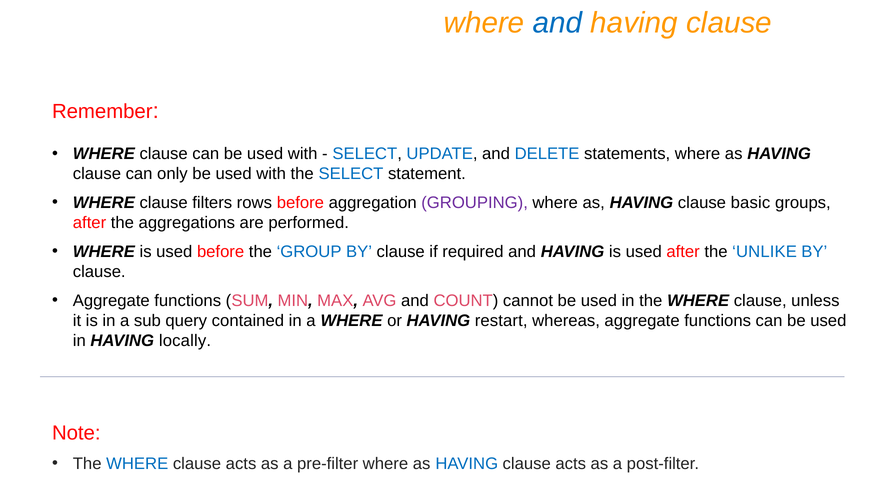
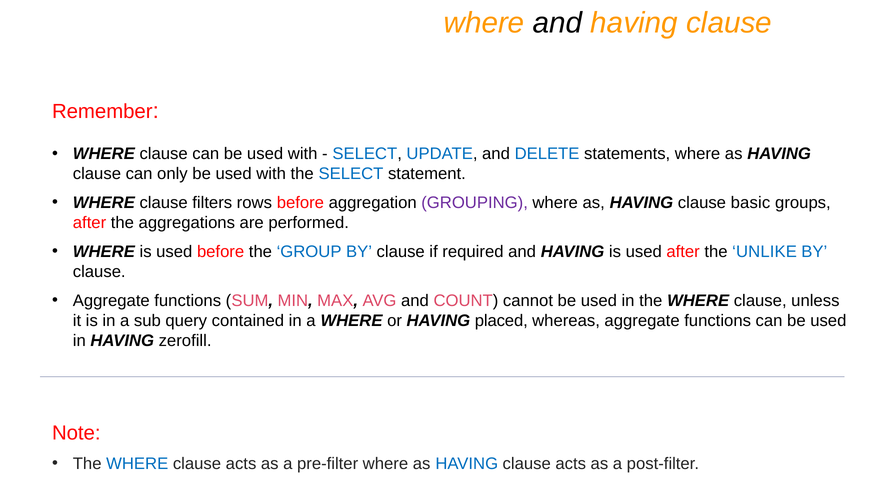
and at (557, 23) colour: blue -> black
restart: restart -> placed
locally: locally -> zerofill
